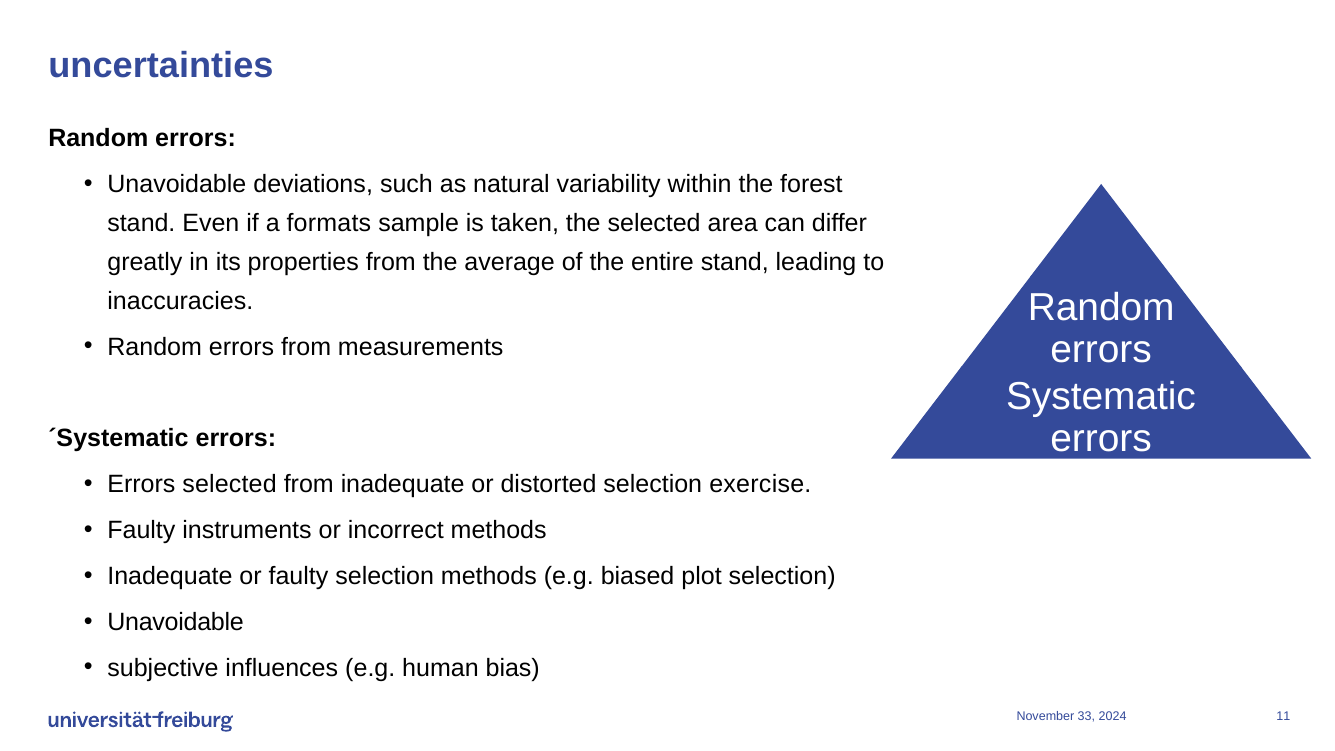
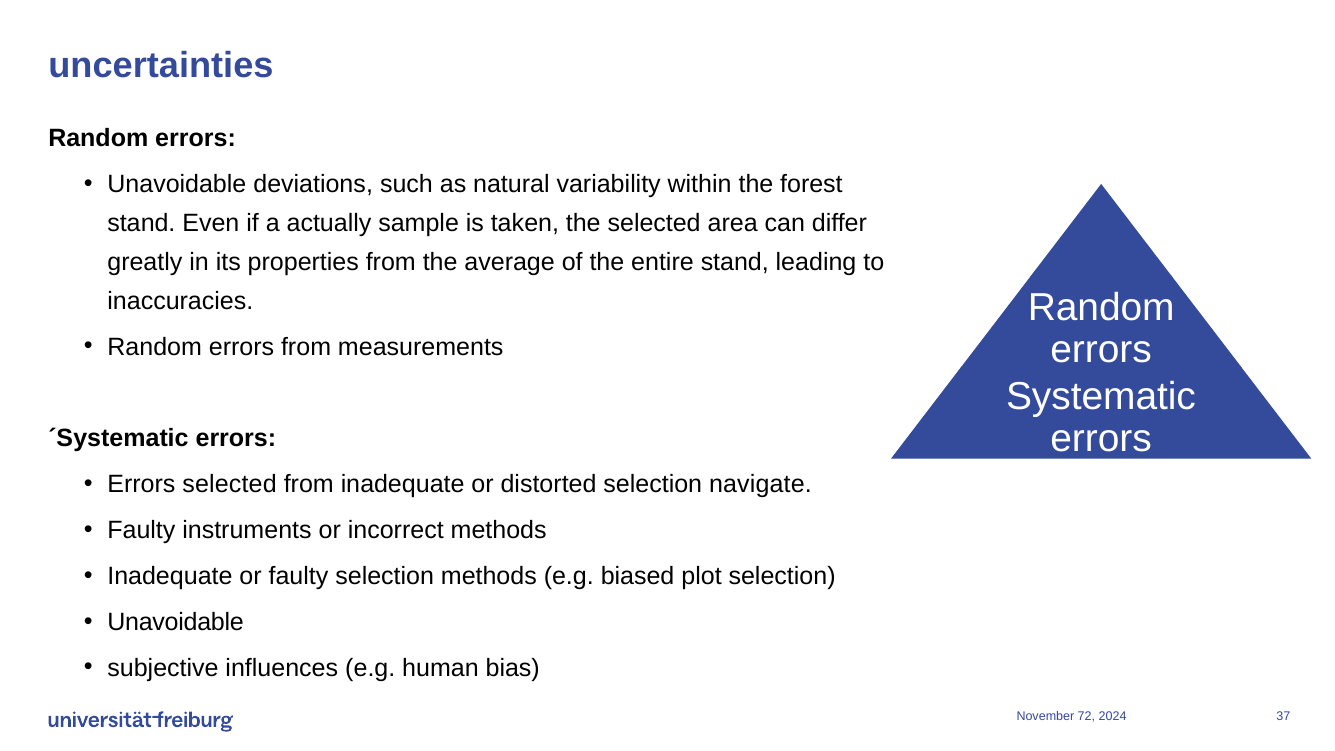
formats: formats -> actually
exercise: exercise -> navigate
33: 33 -> 72
11: 11 -> 37
